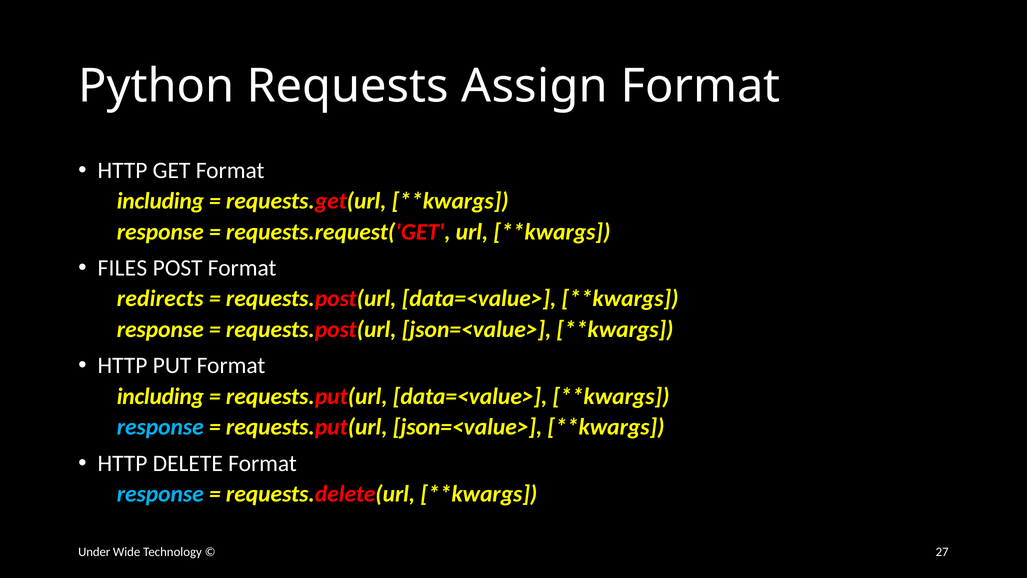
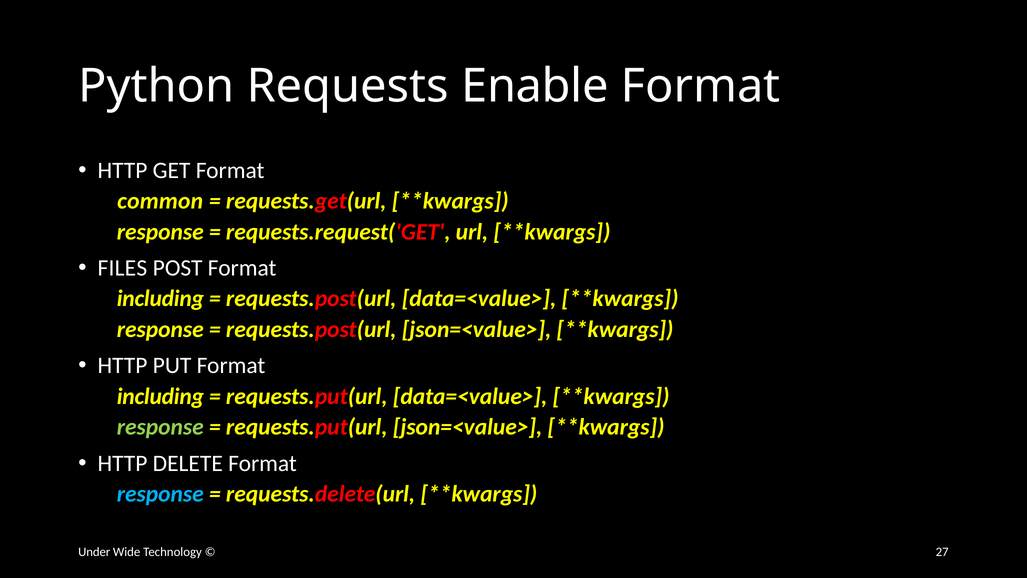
Assign: Assign -> Enable
including at (160, 201): including -> common
redirects at (160, 299): redirects -> including
response at (160, 427) colour: light blue -> light green
